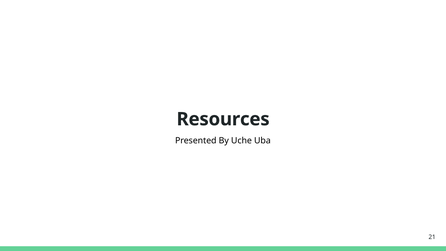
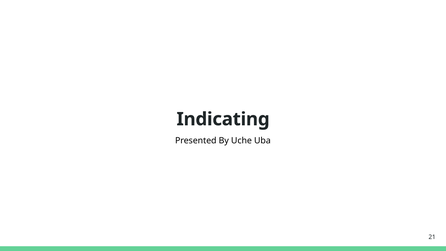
Resources: Resources -> Indicating
